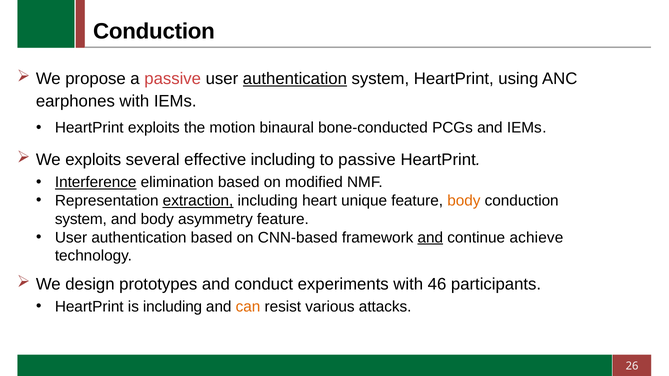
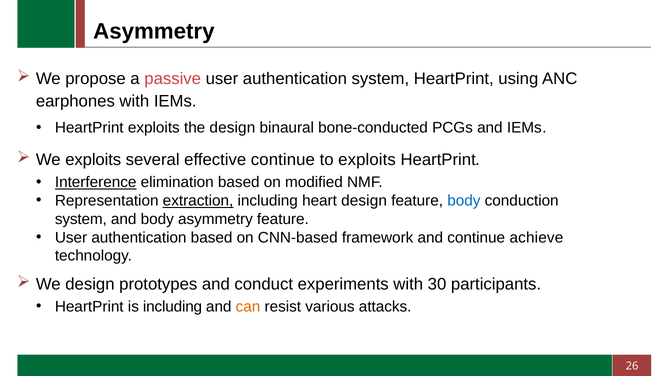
Conduction at (154, 32): Conduction -> Asymmetry
authentication at (295, 79) underline: present -> none
the motion: motion -> design
effective including: including -> continue
to passive: passive -> exploits
heart unique: unique -> design
body at (464, 201) colour: orange -> blue
and at (430, 238) underline: present -> none
46: 46 -> 30
